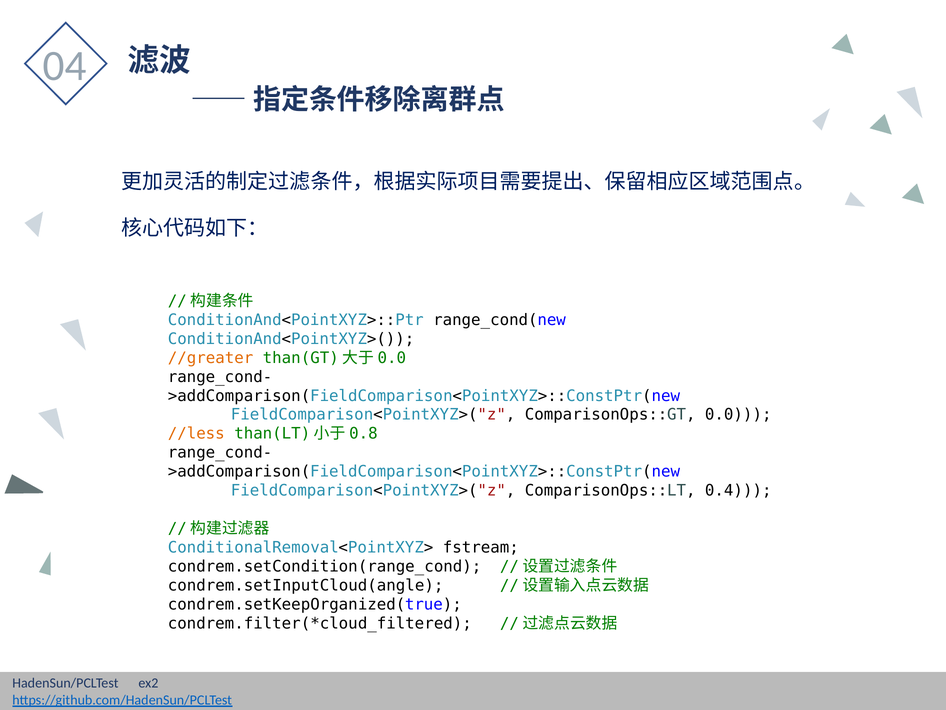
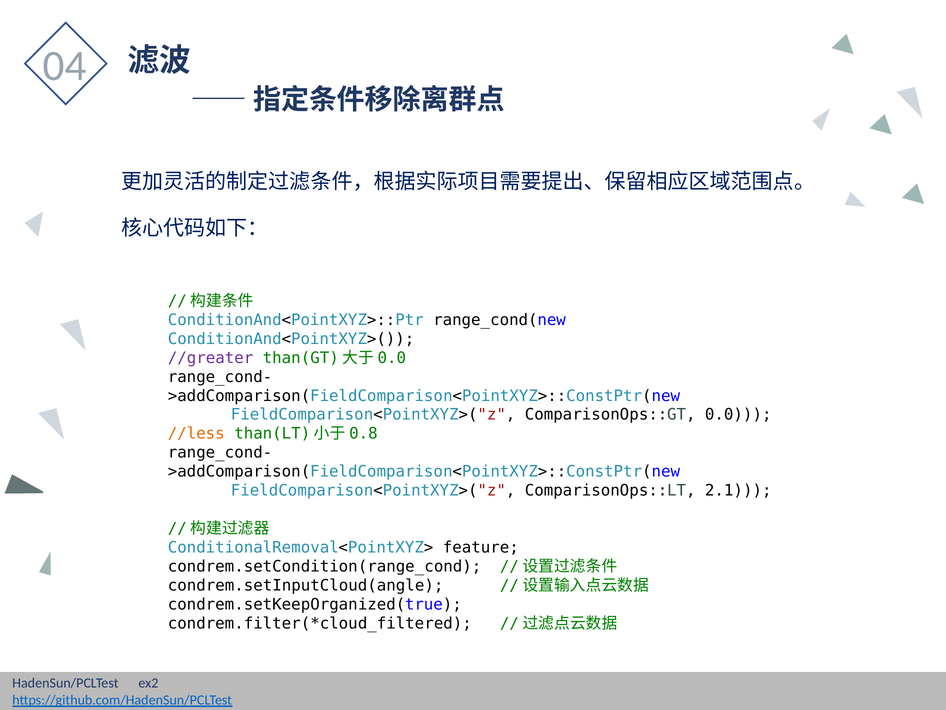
//greater colour: orange -> purple
0.4: 0.4 -> 2.1
fstream: fstream -> feature
